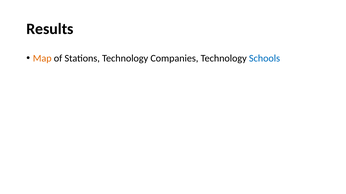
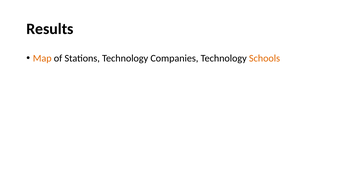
Schools colour: blue -> orange
